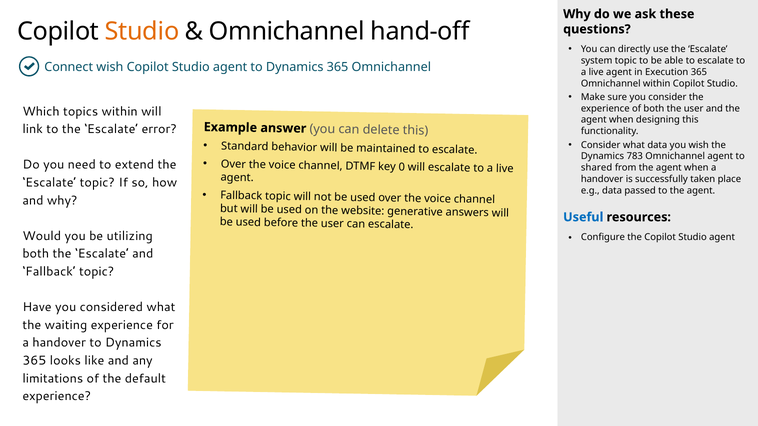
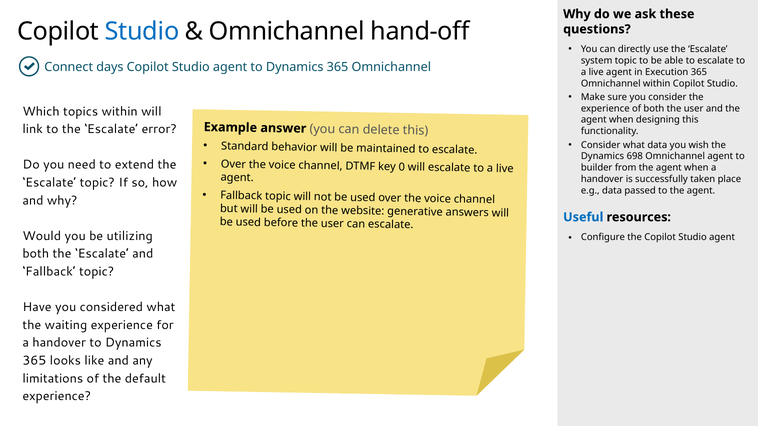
Studio at (142, 32) colour: orange -> blue
Connect wish: wish -> days
783: 783 -> 698
shared: shared -> builder
